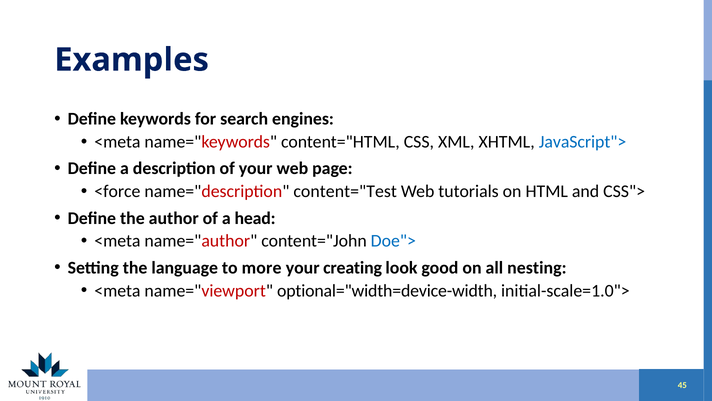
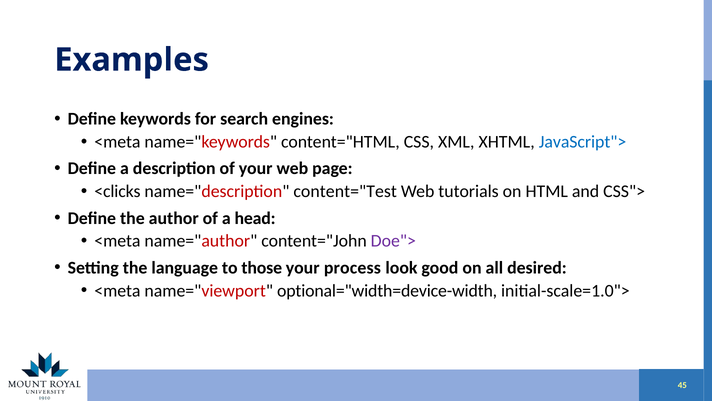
<force: <force -> <clicks
Doe"> colour: blue -> purple
more: more -> those
creating: creating -> process
nesting: nesting -> desired
